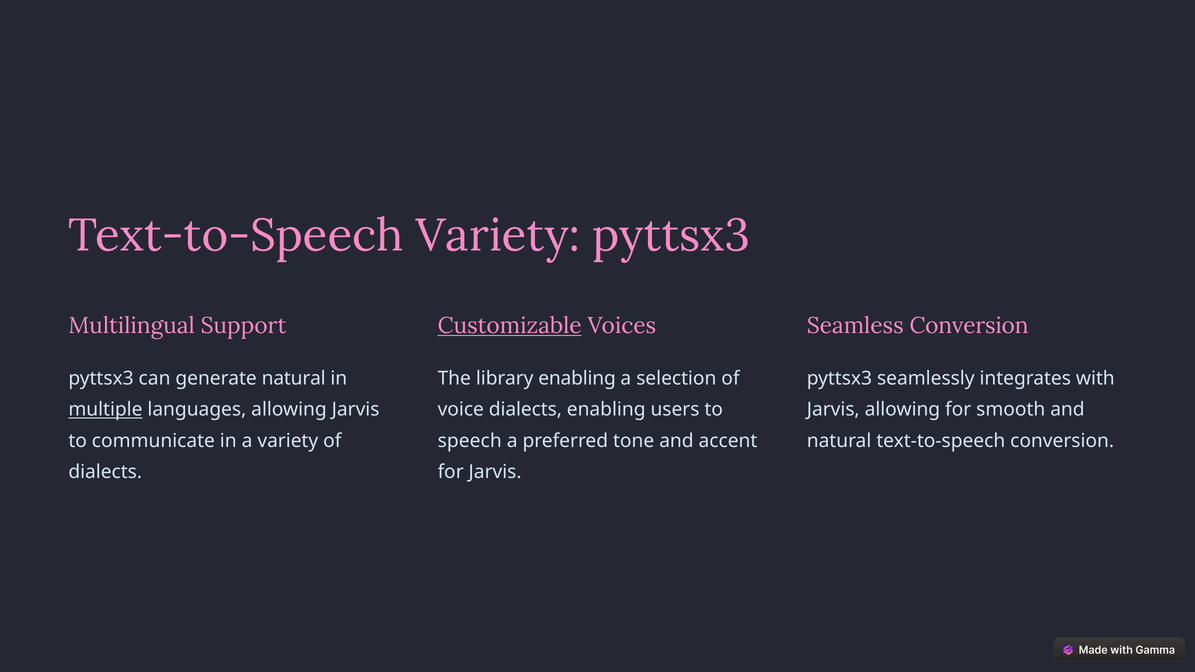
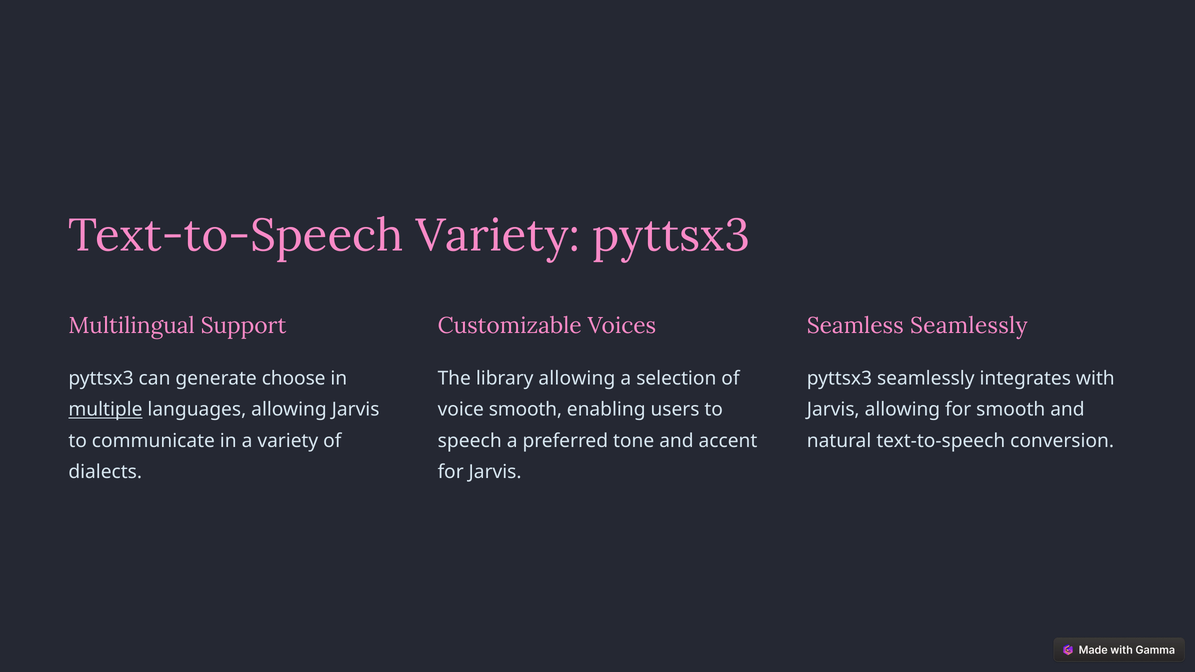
Customizable underline: present -> none
Seamless Conversion: Conversion -> Seamlessly
generate natural: natural -> choose
library enabling: enabling -> allowing
voice dialects: dialects -> smooth
